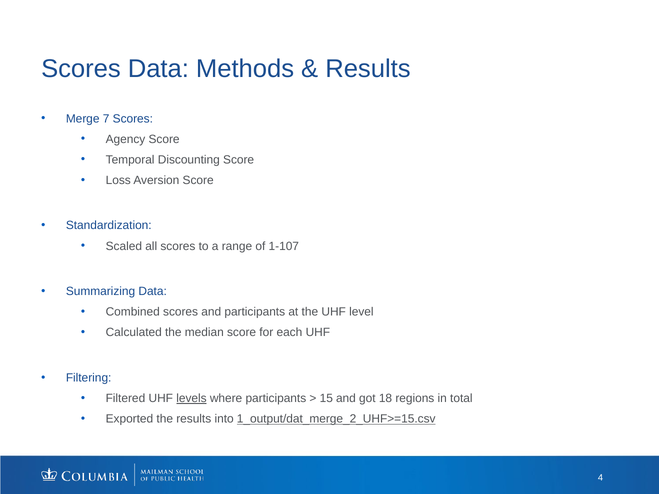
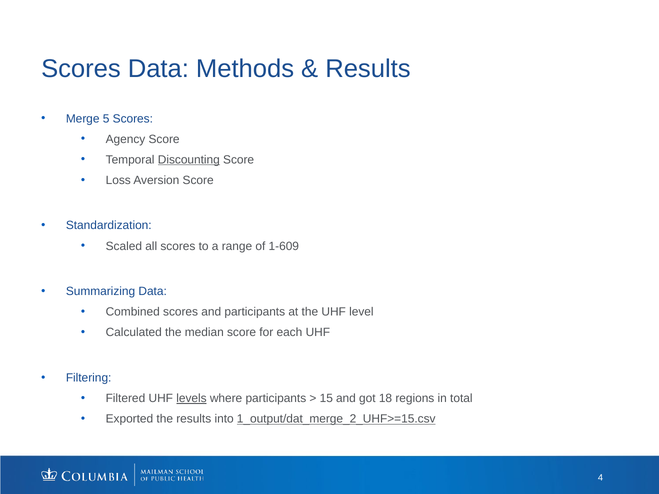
7: 7 -> 5
Discounting underline: none -> present
1-107: 1-107 -> 1-609
